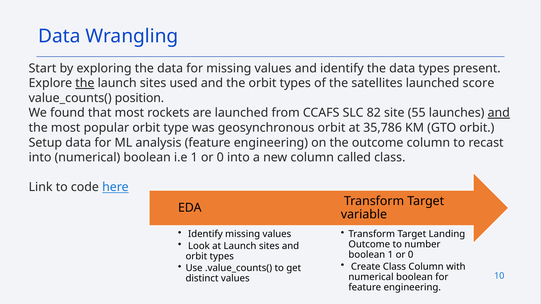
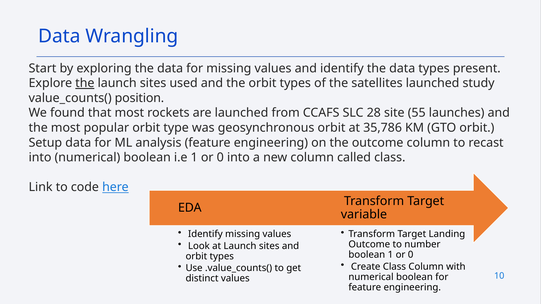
score: score -> study
82: 82 -> 28
and at (499, 113) underline: present -> none
